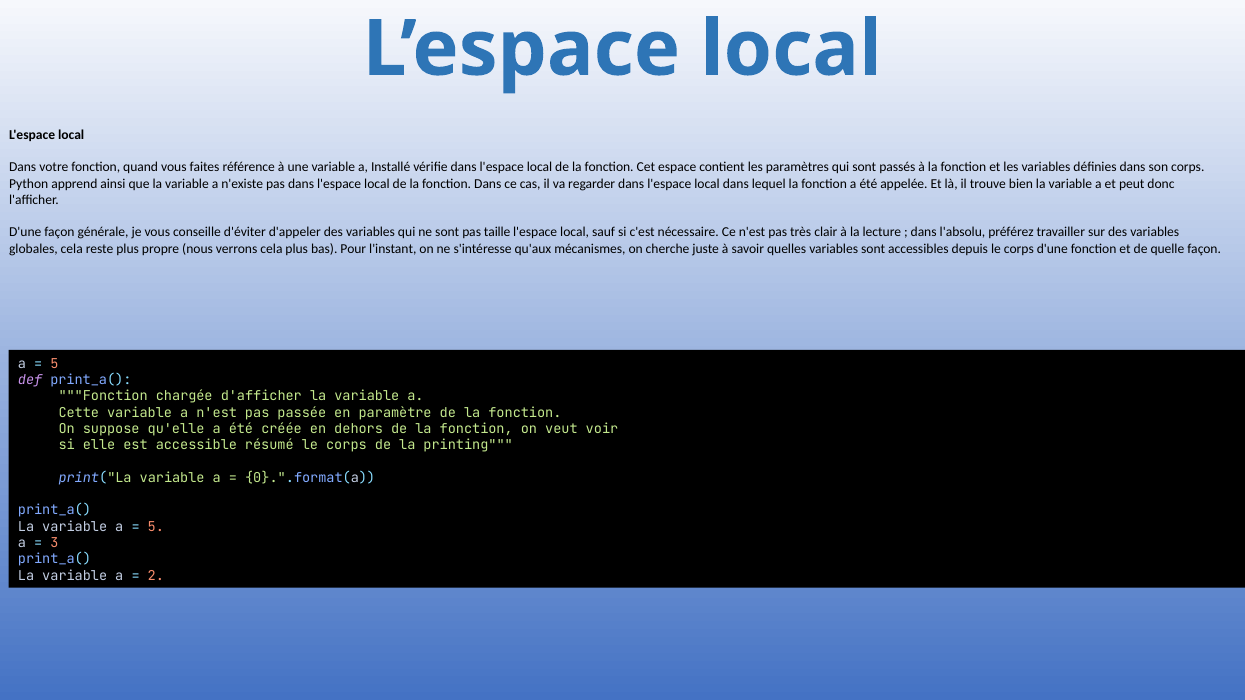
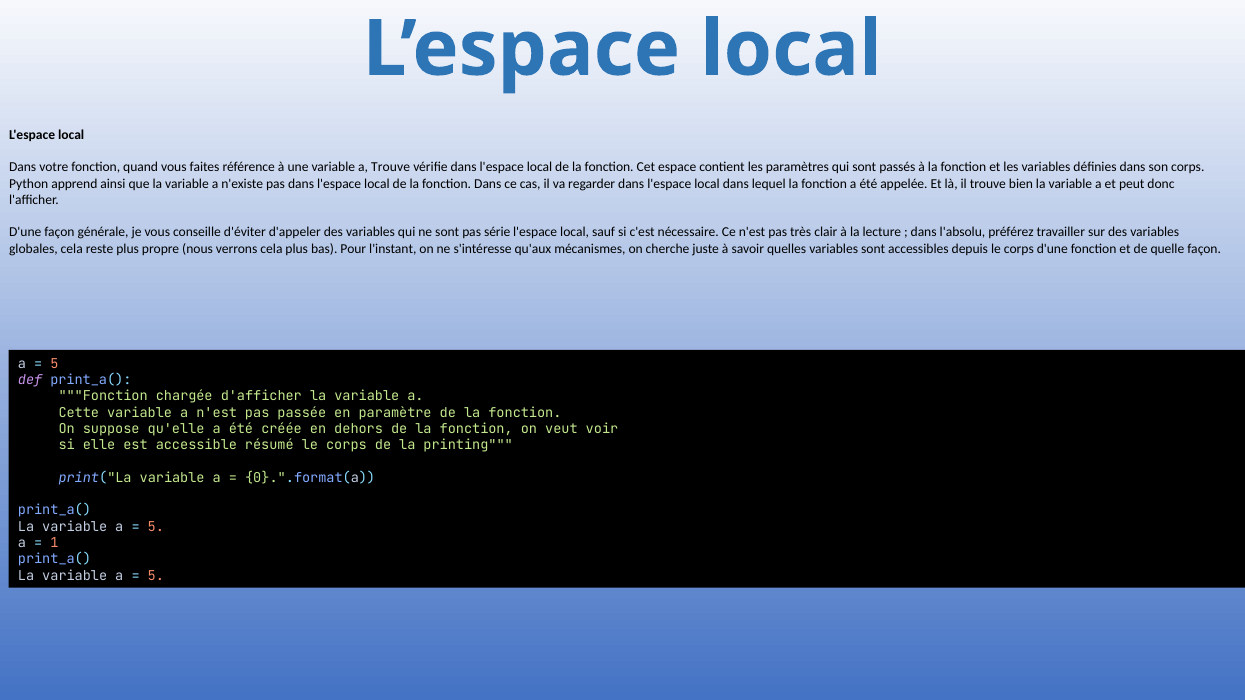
a Installé: Installé -> Trouve
taille: taille -> série
3: 3 -> 1
2 at (156, 576): 2 -> 5
